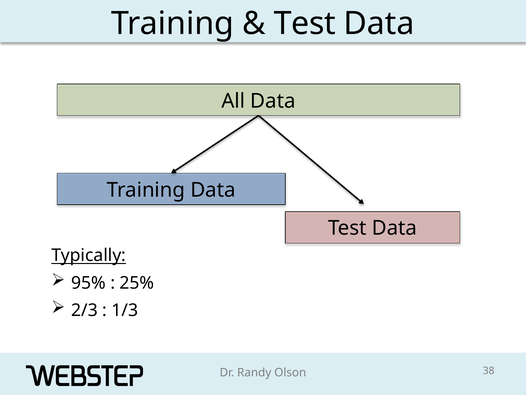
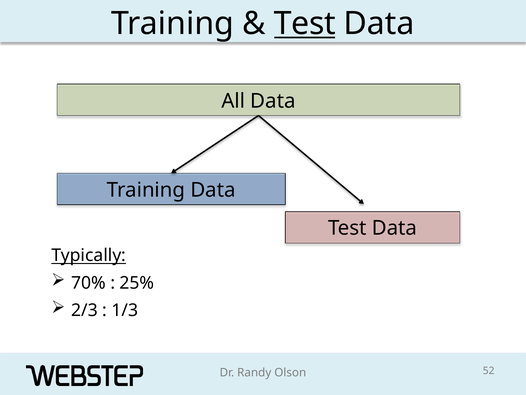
Test at (305, 24) underline: none -> present
95%: 95% -> 70%
38: 38 -> 52
